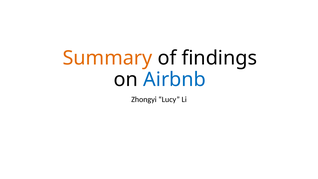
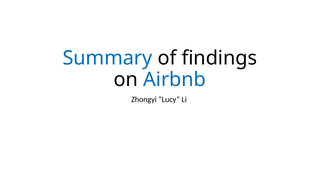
Summary colour: orange -> blue
